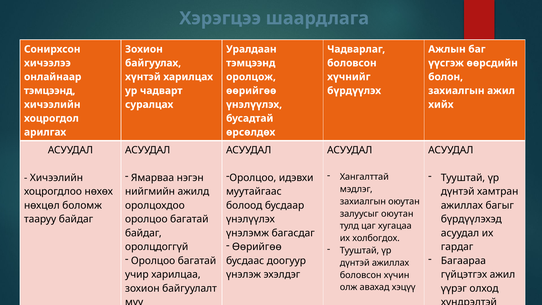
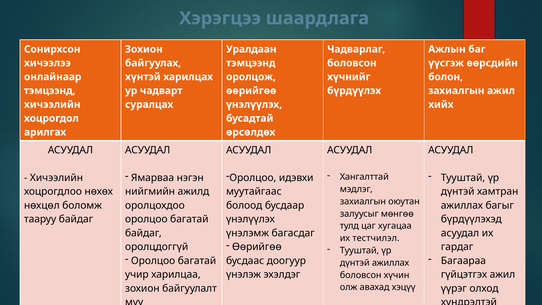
залуусыг оюутан: оюутан -> мөнгөө
холбогдох: холбогдох -> тестчилэл
